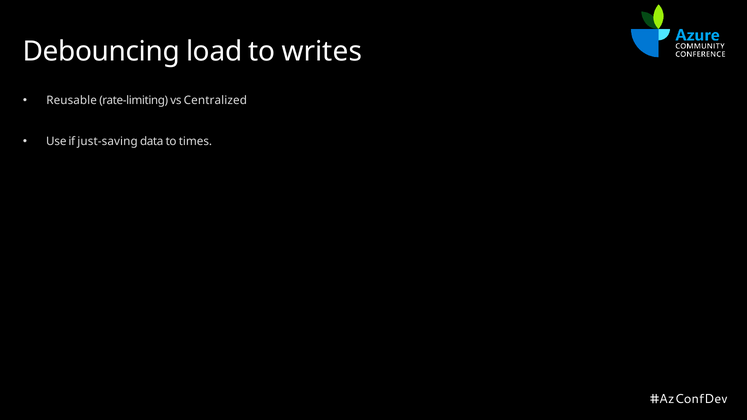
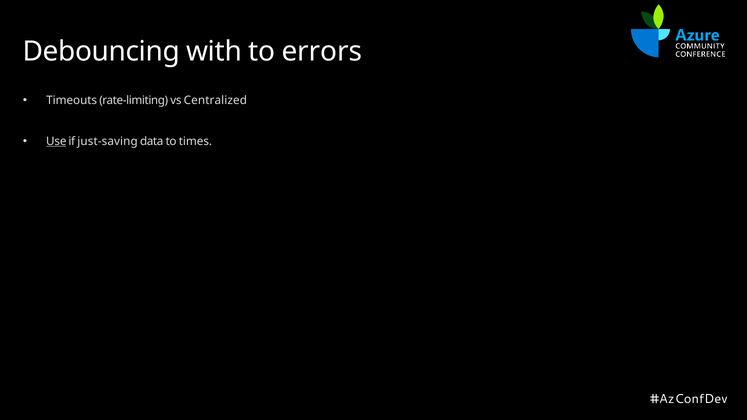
load: load -> with
writes: writes -> errors
Reusable: Reusable -> Timeouts
Use underline: none -> present
